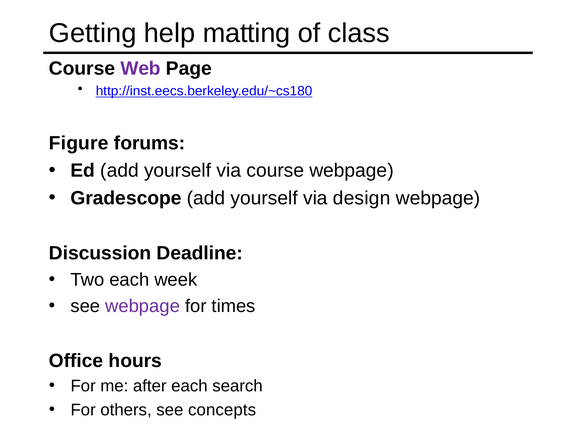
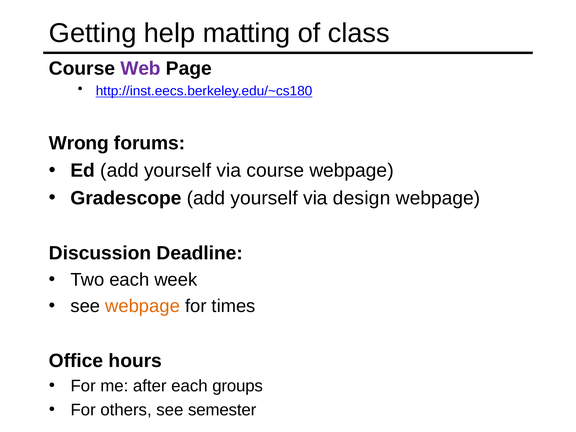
Figure: Figure -> Wrong
webpage at (143, 306) colour: purple -> orange
search: search -> groups
concepts: concepts -> semester
